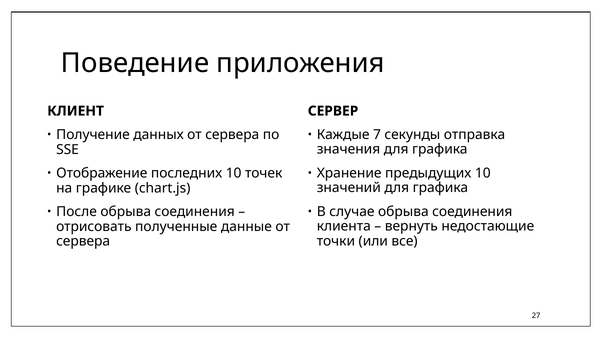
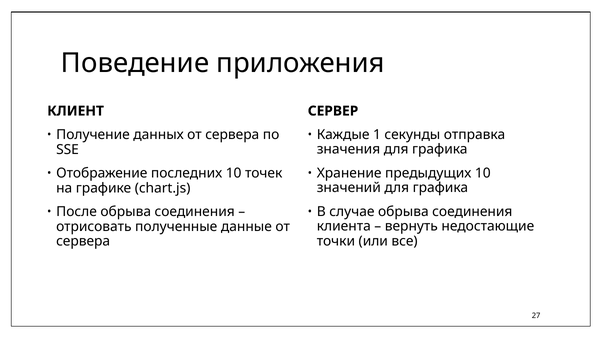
7: 7 -> 1
